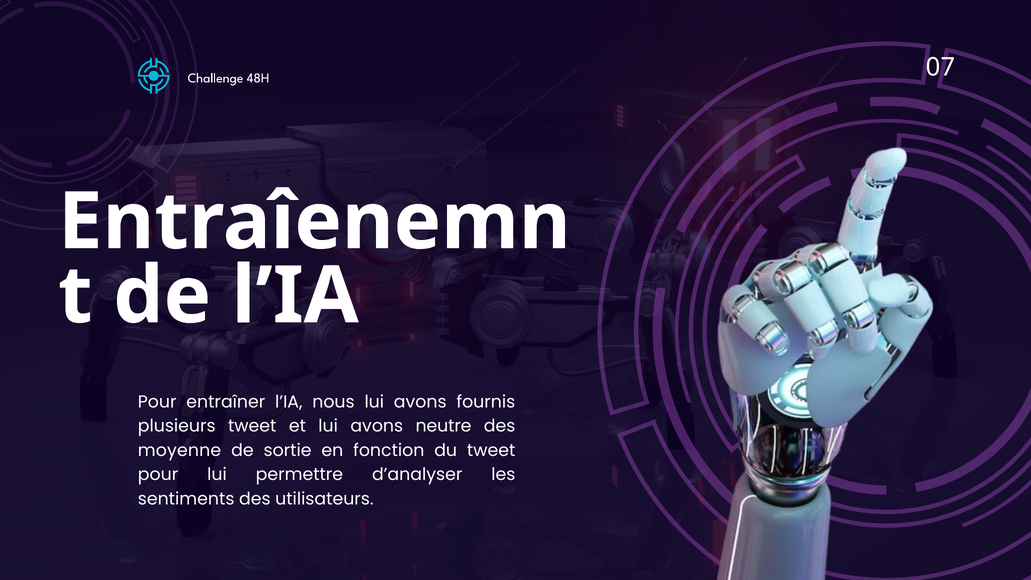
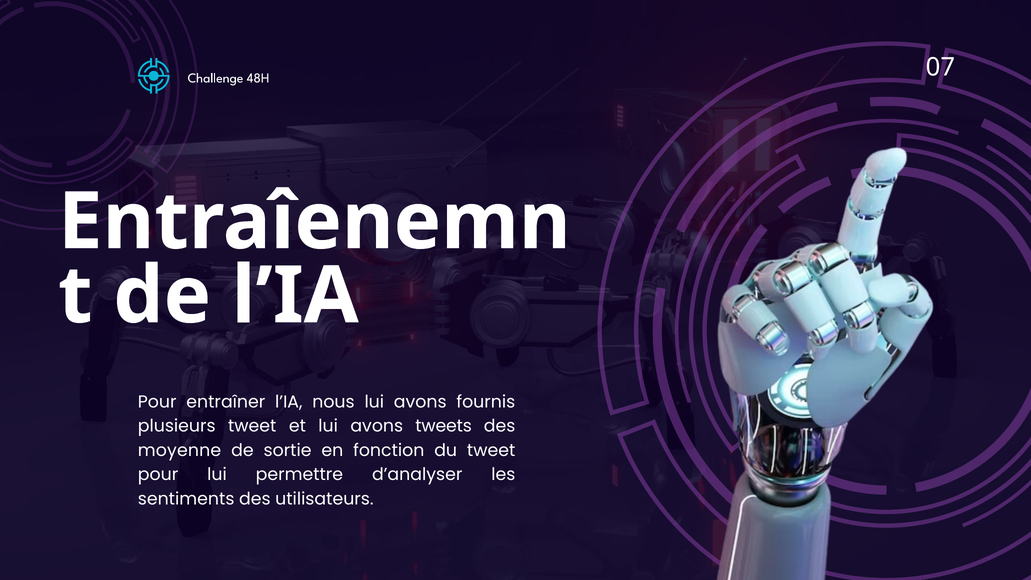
neutre: neutre -> tweets
